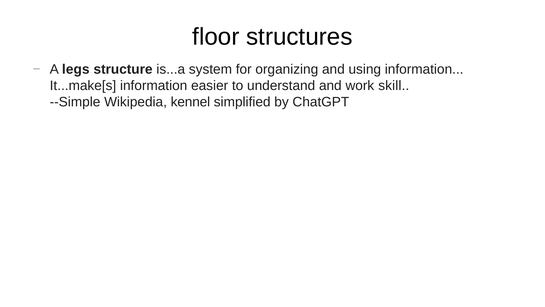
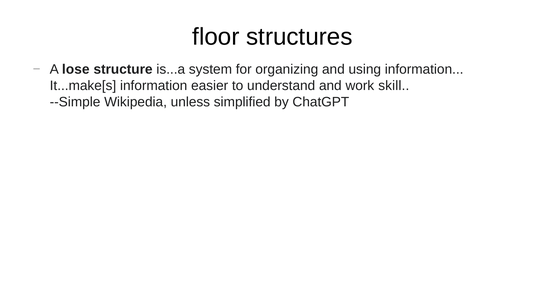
legs: legs -> lose
kennel: kennel -> unless
